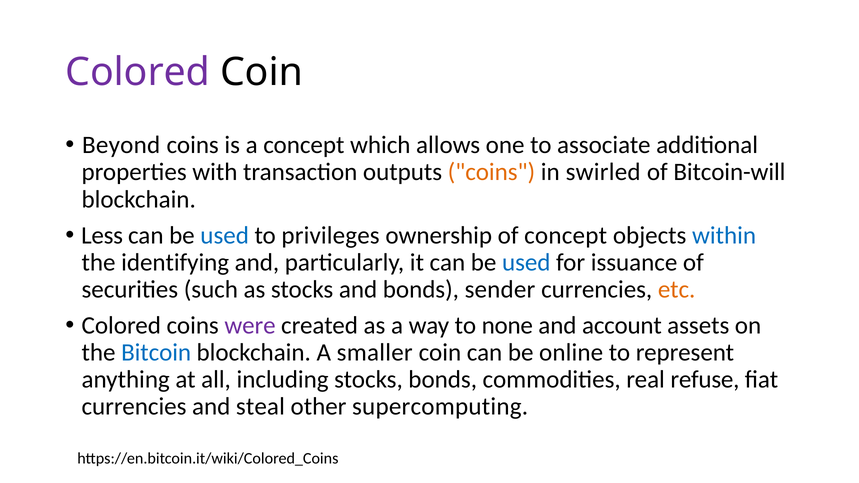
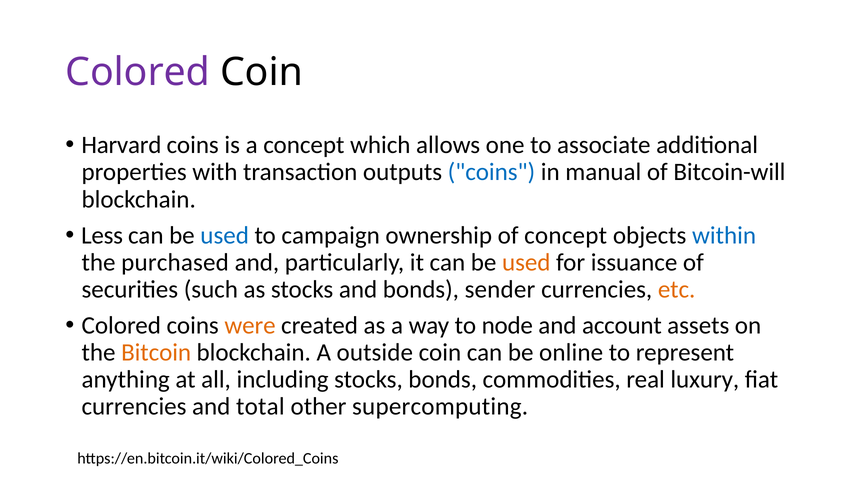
Beyond: Beyond -> Harvard
coins at (491, 172) colour: orange -> blue
swirled: swirled -> manual
privileges: privileges -> campaign
identifying: identifying -> purchased
used at (526, 262) colour: blue -> orange
were colour: purple -> orange
none: none -> node
Bitcoin colour: blue -> orange
smaller: smaller -> outside
refuse: refuse -> luxury
steal: steal -> total
